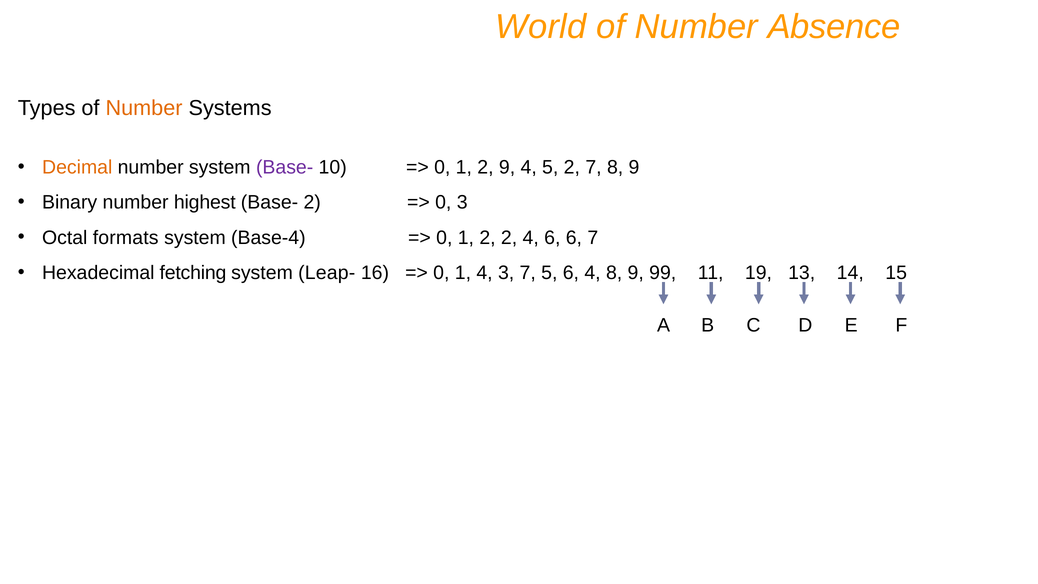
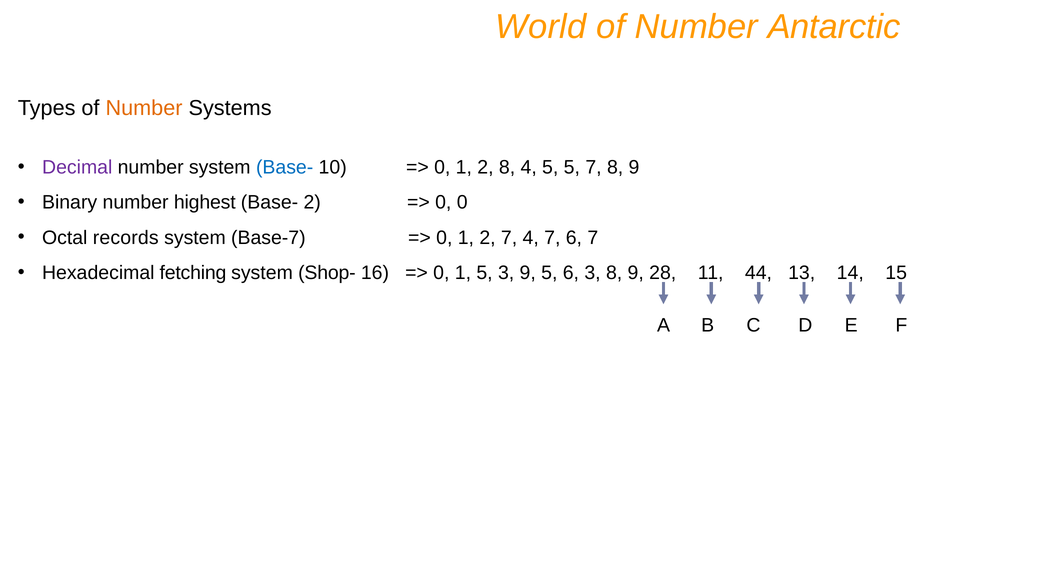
Absence: Absence -> Antarctic
Decimal colour: orange -> purple
Base- at (285, 167) colour: purple -> blue
2 9: 9 -> 8
5 2: 2 -> 5
0 3: 3 -> 0
formats: formats -> records
Base-4: Base-4 -> Base-7
2 2: 2 -> 7
4 6: 6 -> 7
Leap-: Leap- -> Shop-
1 4: 4 -> 5
3 7: 7 -> 9
6 4: 4 -> 3
99: 99 -> 28
19: 19 -> 44
